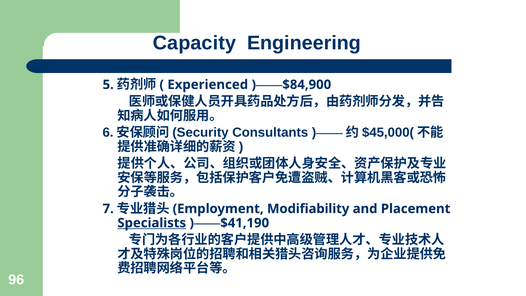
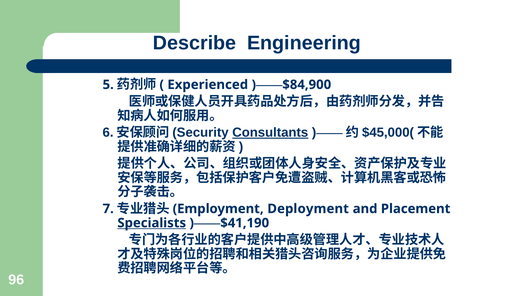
Capacity: Capacity -> Describe
Consultants underline: none -> present
Modifiability: Modifiability -> Deployment
